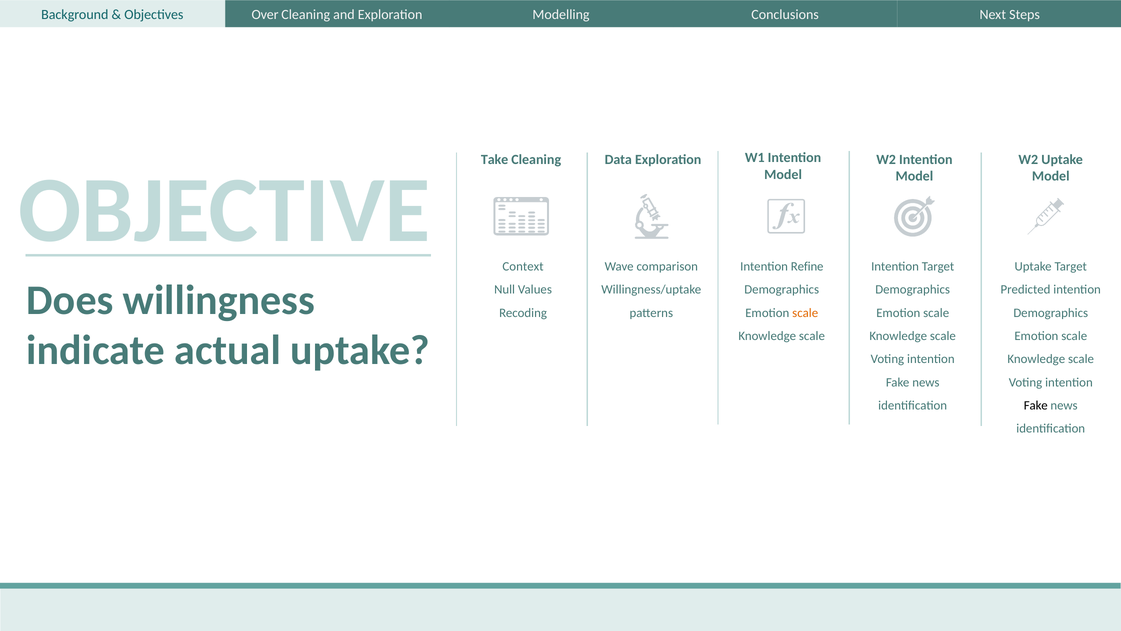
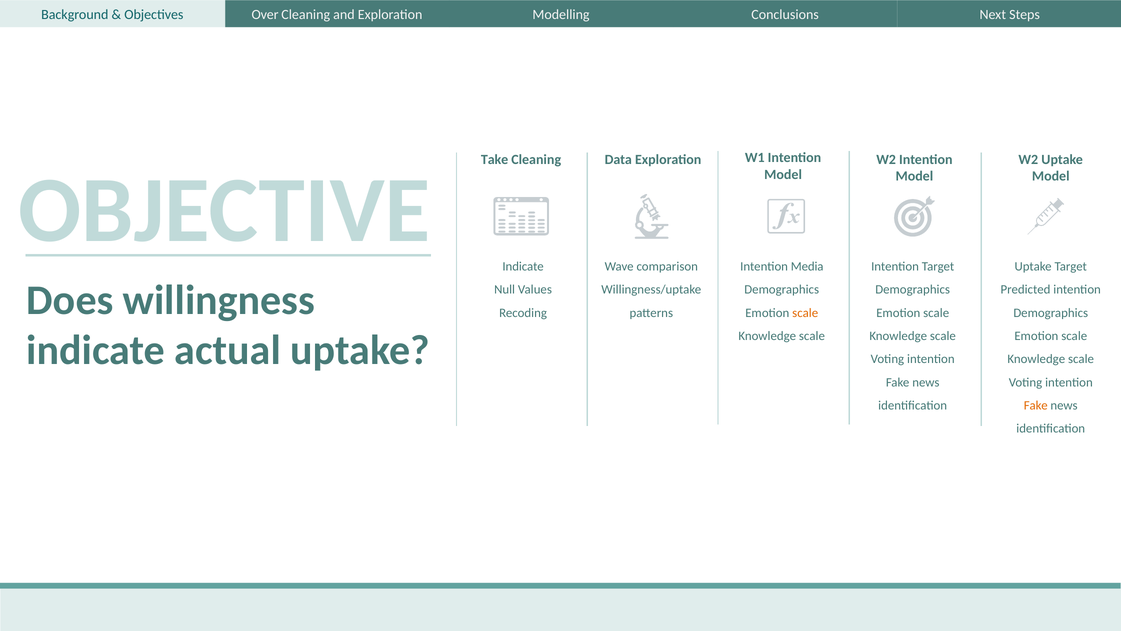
Context at (523, 266): Context -> Indicate
Refine: Refine -> Media
Fake at (1036, 405) colour: black -> orange
